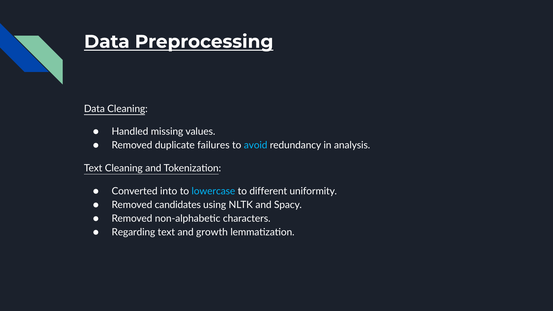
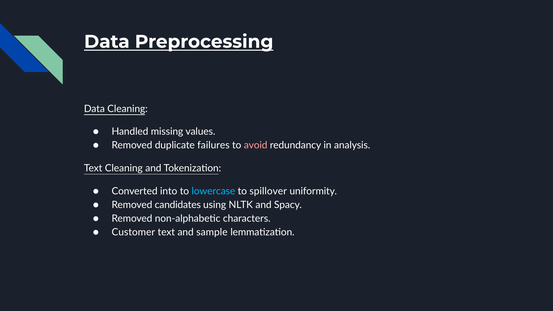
avoid colour: light blue -> pink
different: different -> spillover
Regarding: Regarding -> Customer
growth: growth -> sample
